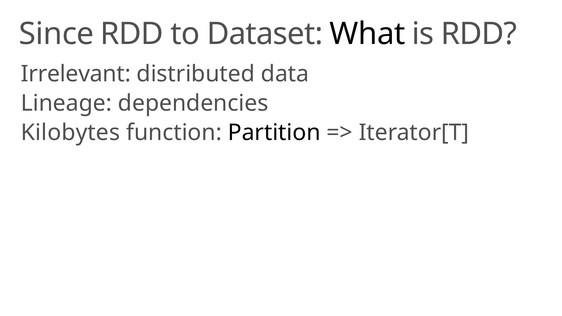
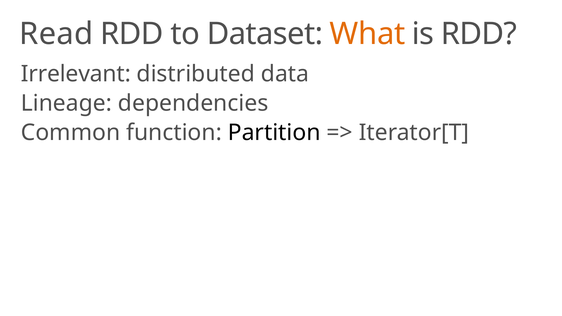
Since: Since -> Read
What colour: black -> orange
Kilobytes: Kilobytes -> Common
